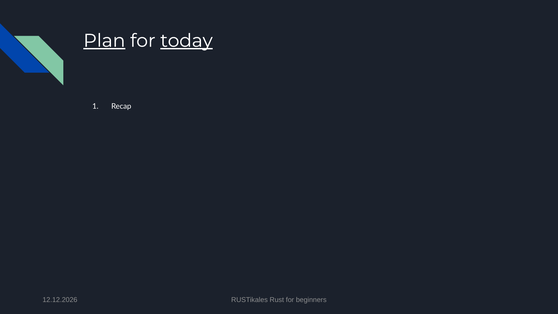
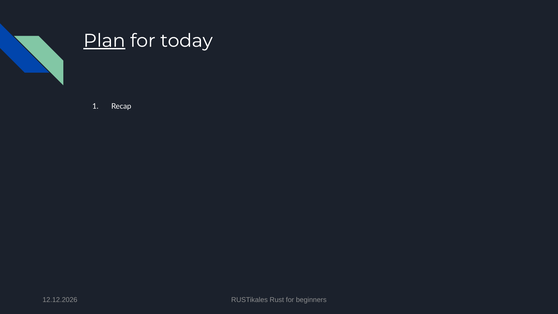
today underline: present -> none
